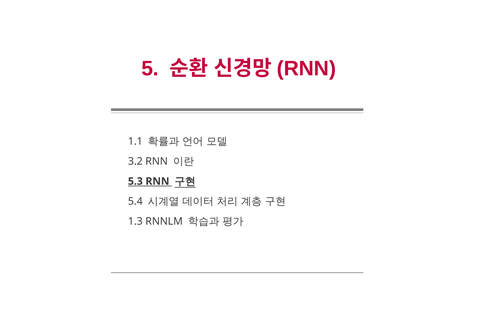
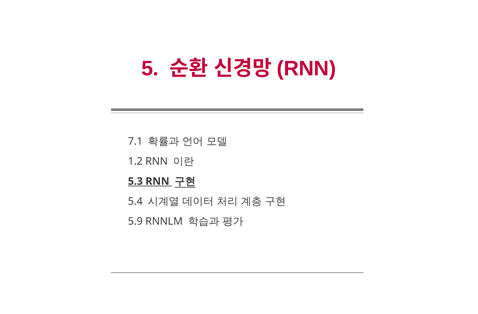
1.1: 1.1 -> 7.1
3.2: 3.2 -> 1.2
1.3: 1.3 -> 5.9
